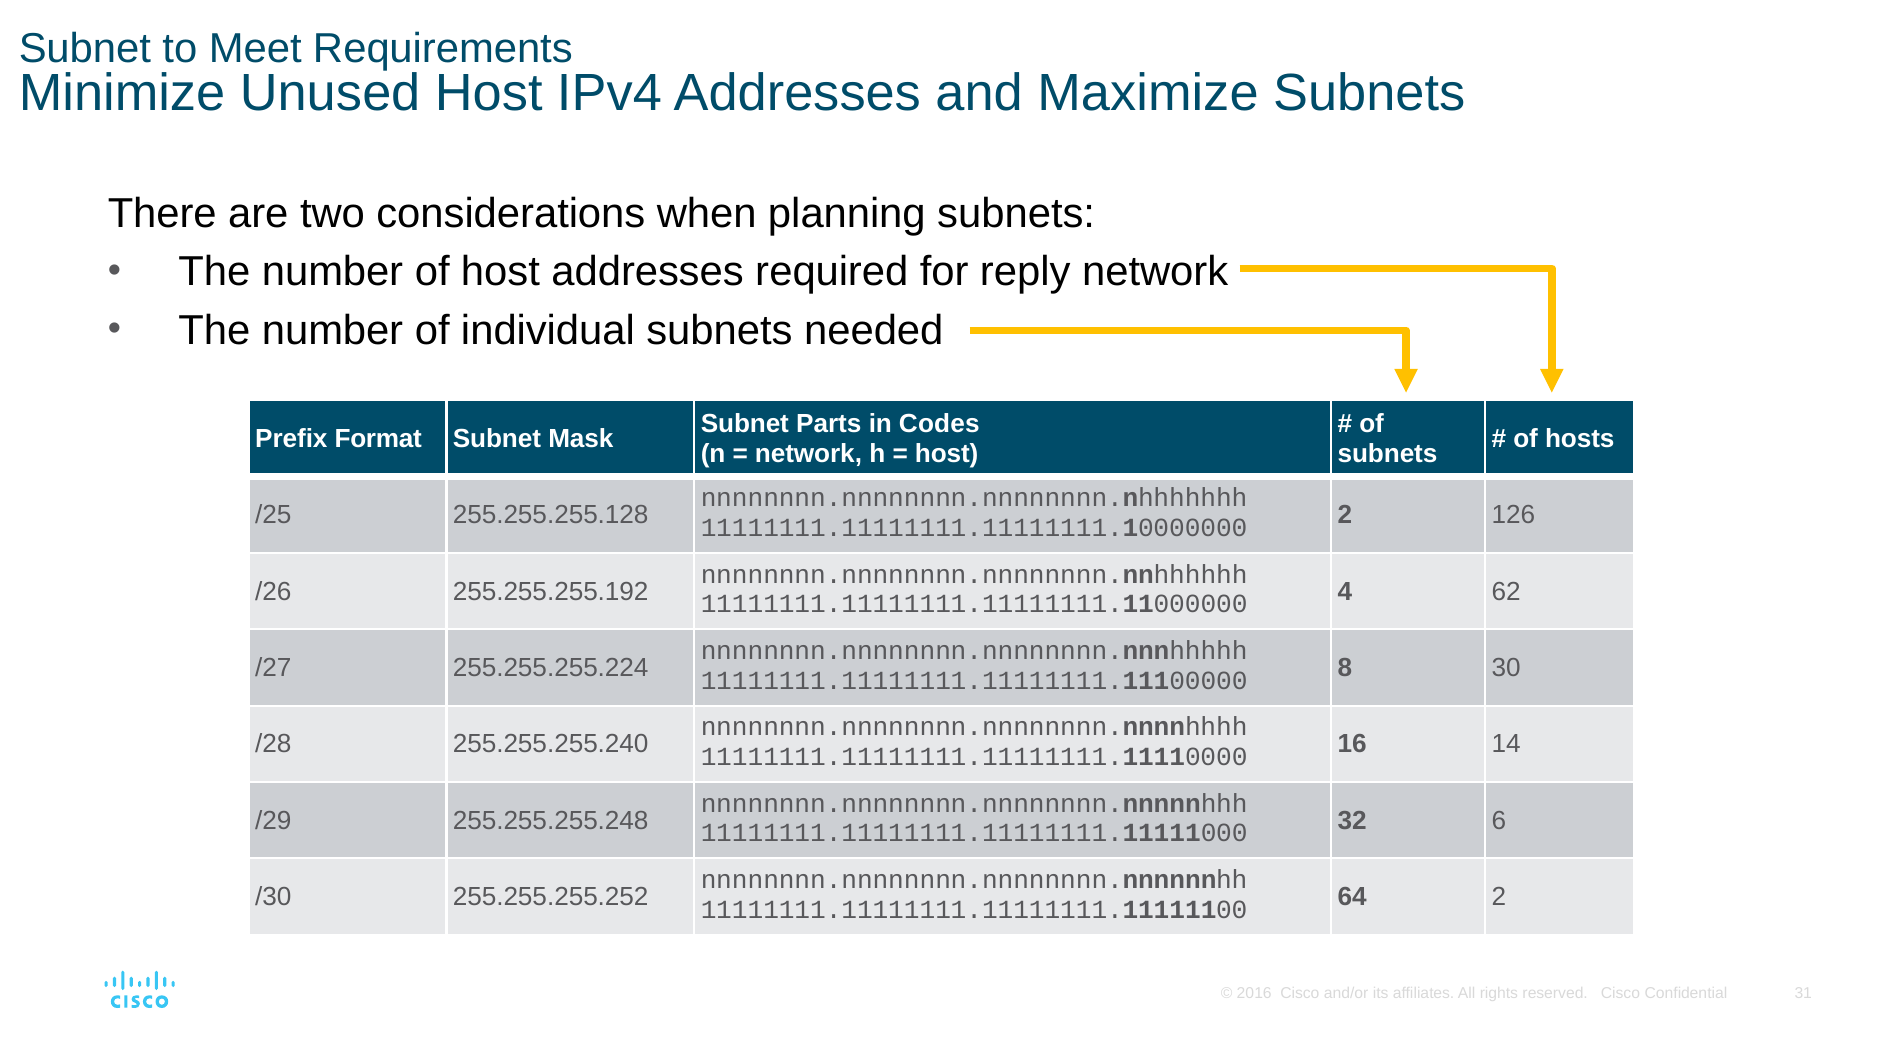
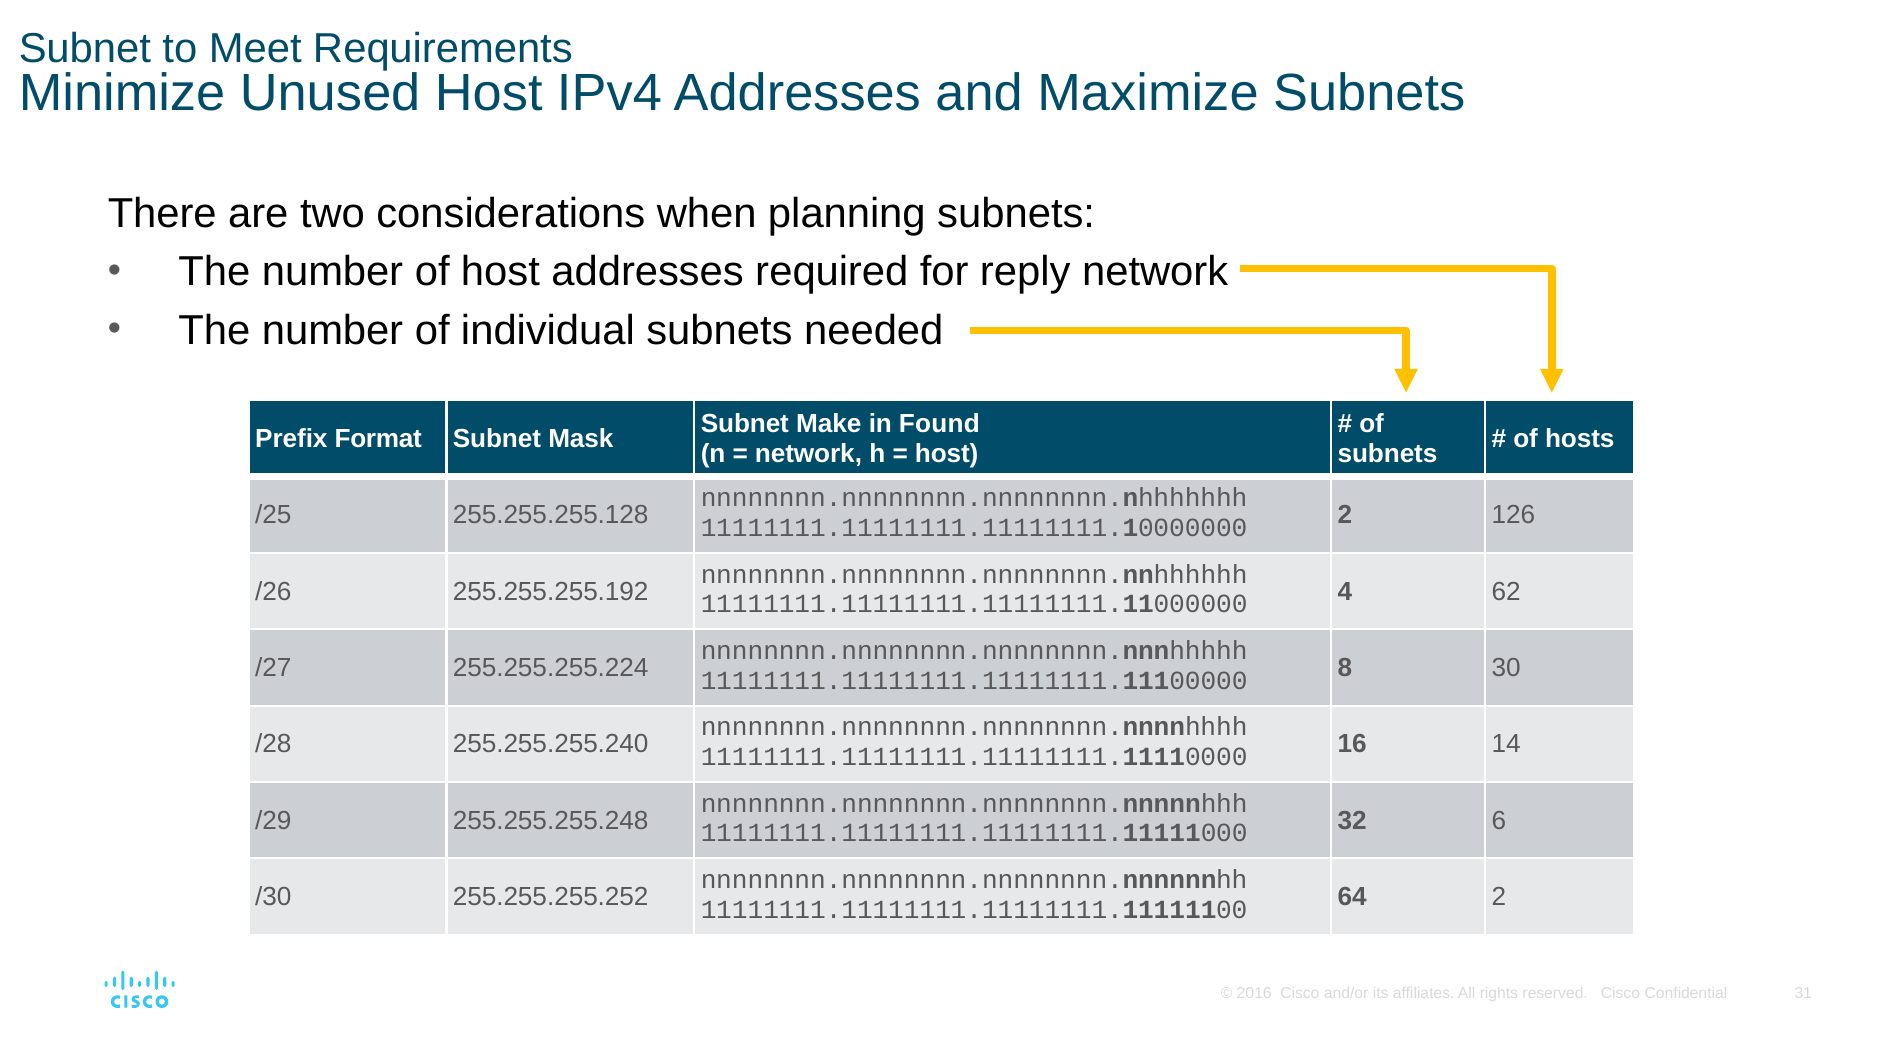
Parts: Parts -> Make
Codes: Codes -> Found
